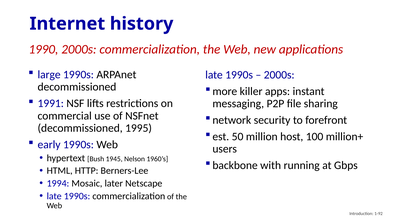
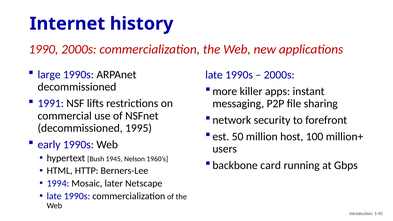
with: with -> card
